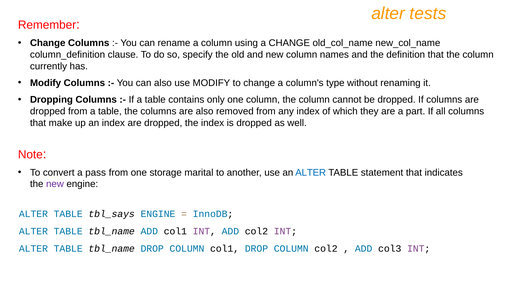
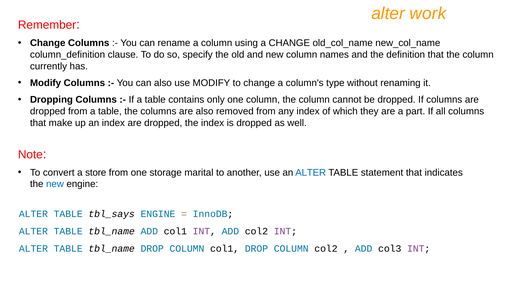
tests: tests -> work
pass: pass -> store
new at (55, 184) colour: purple -> blue
